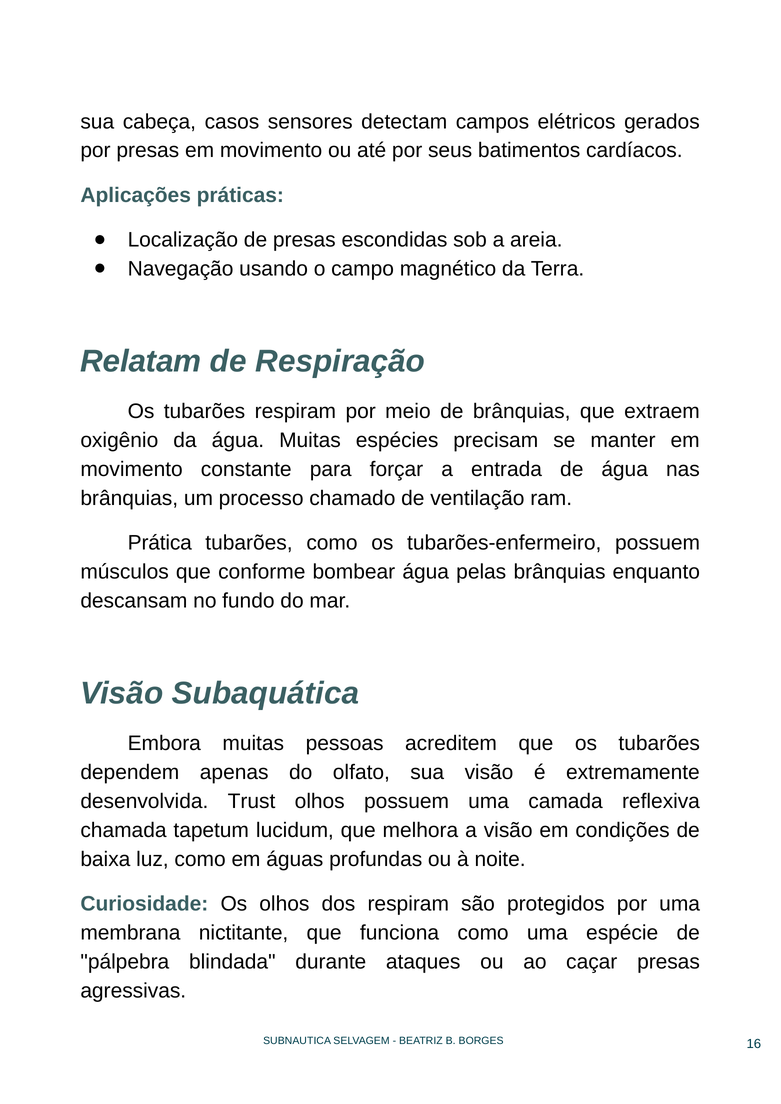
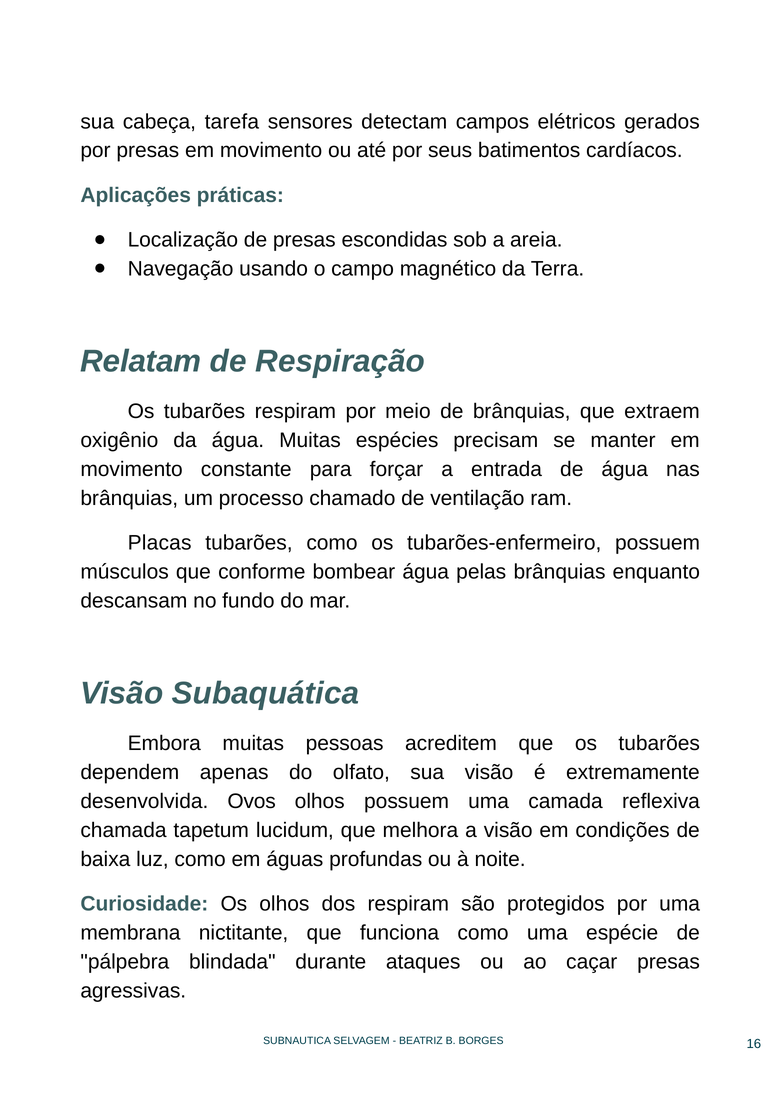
casos: casos -> tarefa
Prática: Prática -> Placas
Trust: Trust -> Ovos
